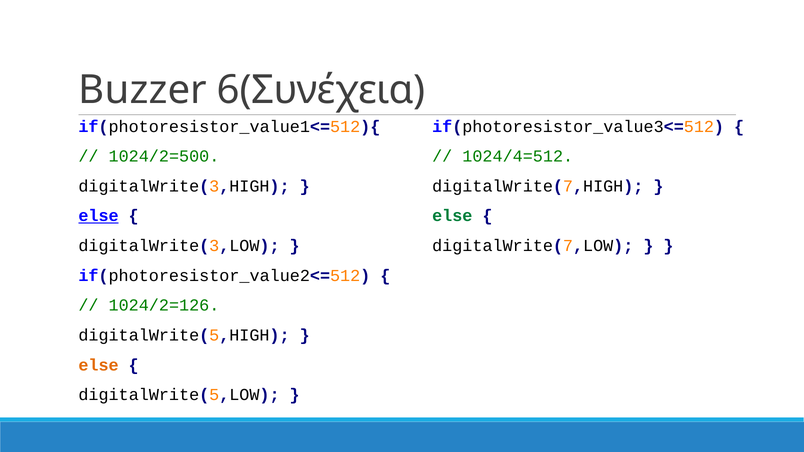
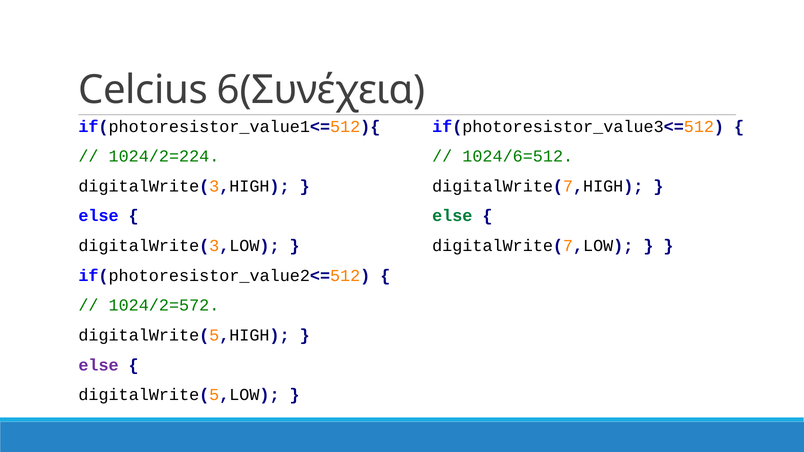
Buzzer: Buzzer -> Celcius
1024/2=500: 1024/2=500 -> 1024/2=224
1024/4=512: 1024/4=512 -> 1024/6=512
else at (99, 216) underline: present -> none
1024/2=126: 1024/2=126 -> 1024/2=572
else at (99, 365) colour: orange -> purple
